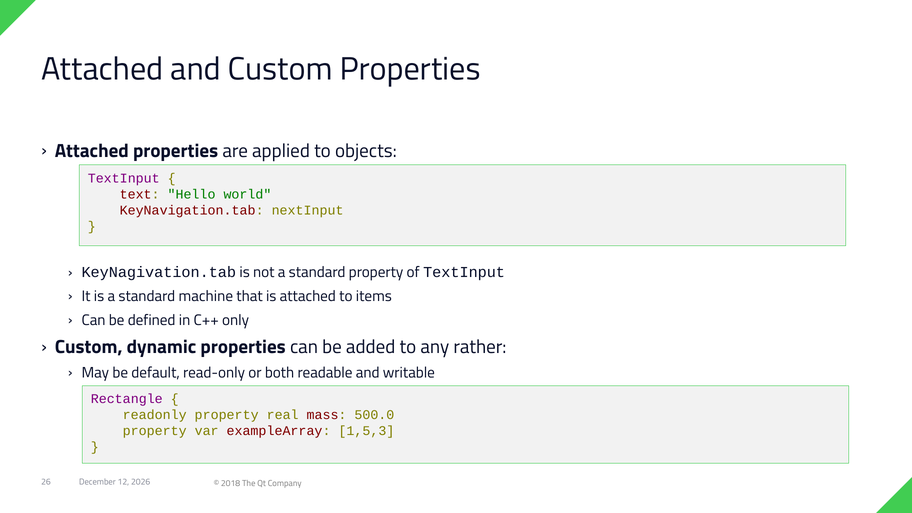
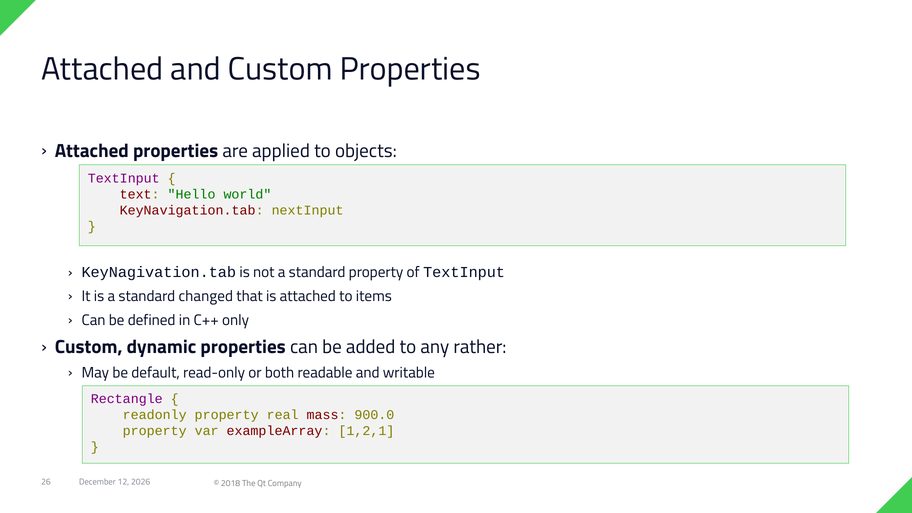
machine: machine -> changed
500.0: 500.0 -> 900.0
1,5,3: 1,5,3 -> 1,2,1
